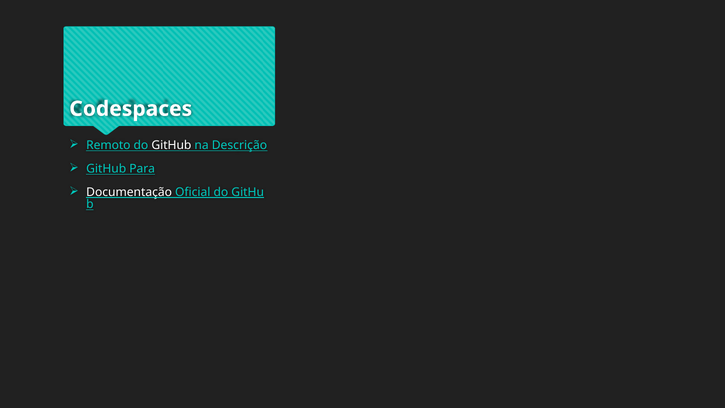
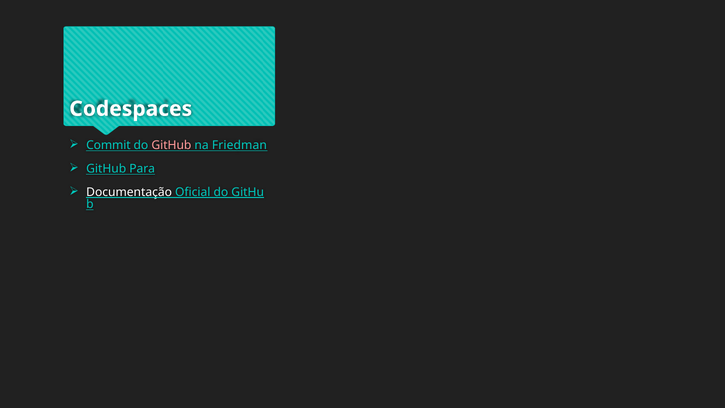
Remoto: Remoto -> Commit
GitHub at (171, 145) colour: white -> pink
Descrição: Descrição -> Friedman
